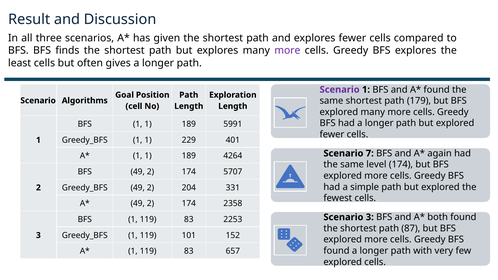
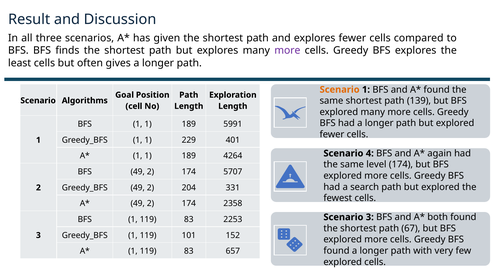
Scenario at (340, 90) colour: purple -> orange
179: 179 -> 139
7: 7 -> 4
simple: simple -> search
87: 87 -> 67
